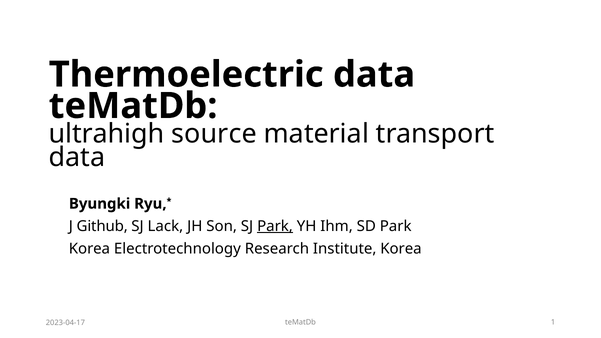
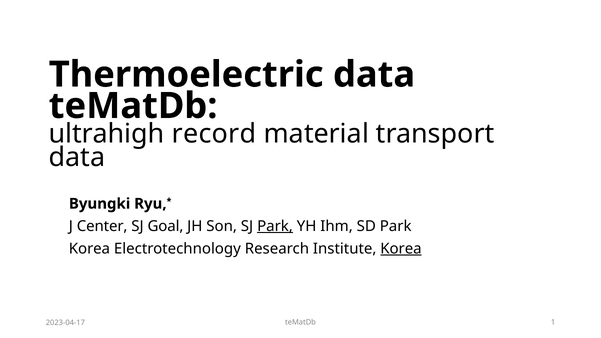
source: source -> record
Github: Github -> Center
Lack: Lack -> Goal
Korea at (401, 249) underline: none -> present
